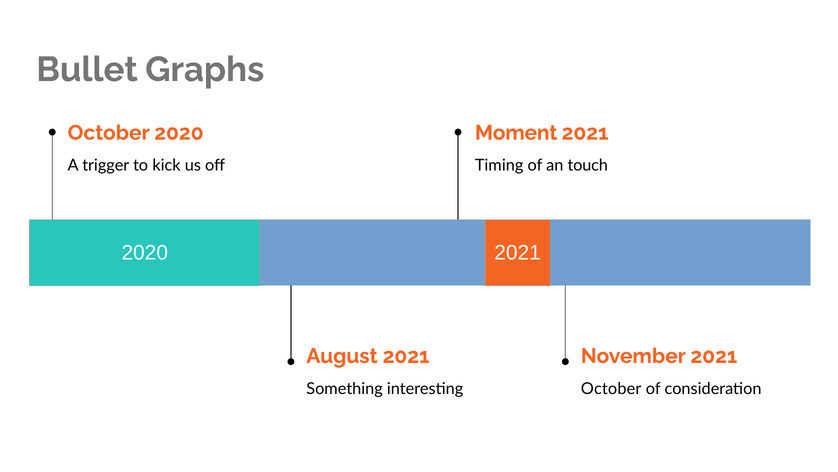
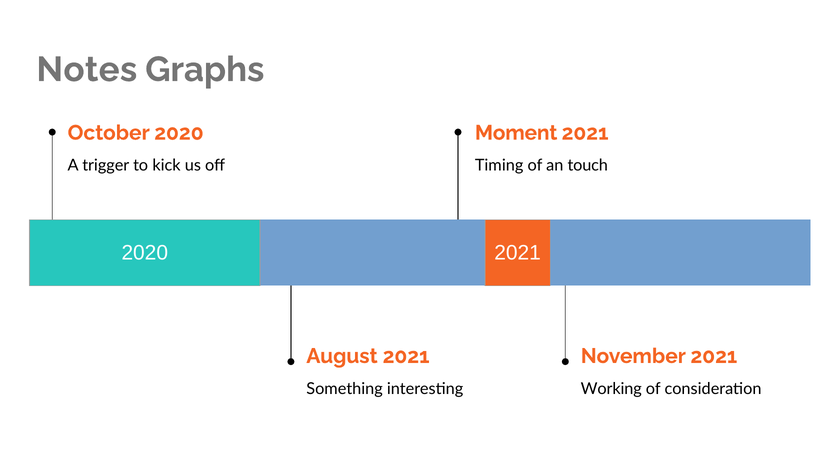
Bullet: Bullet -> Notes
October at (611, 388): October -> Working
